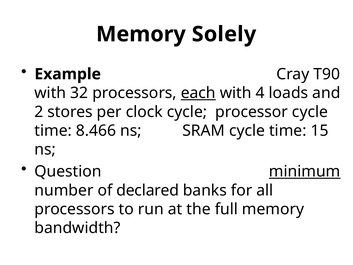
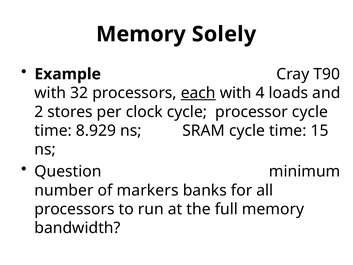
8.466: 8.466 -> 8.929
minimum underline: present -> none
declared: declared -> markers
